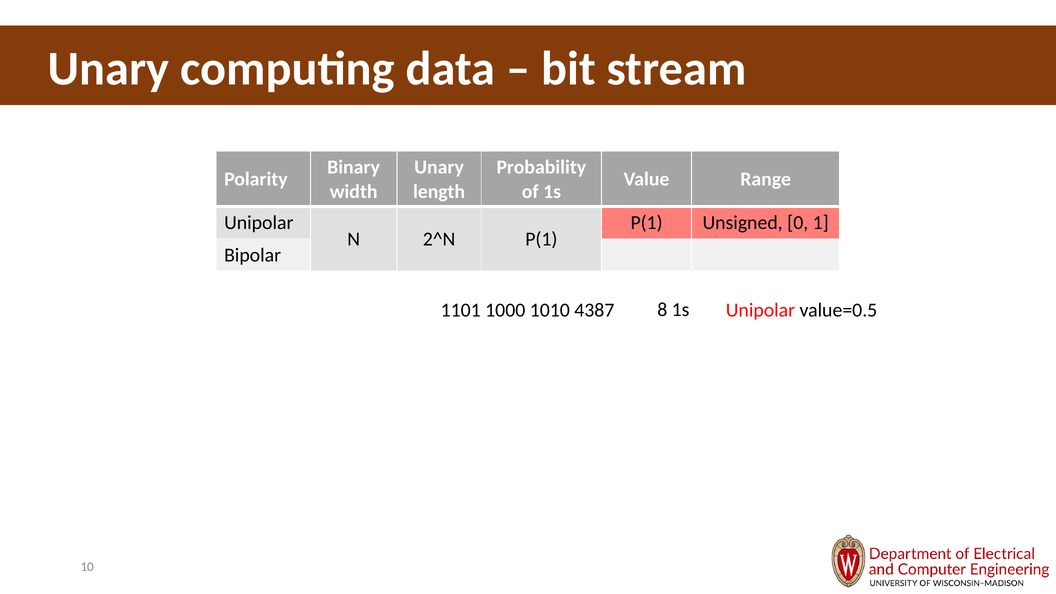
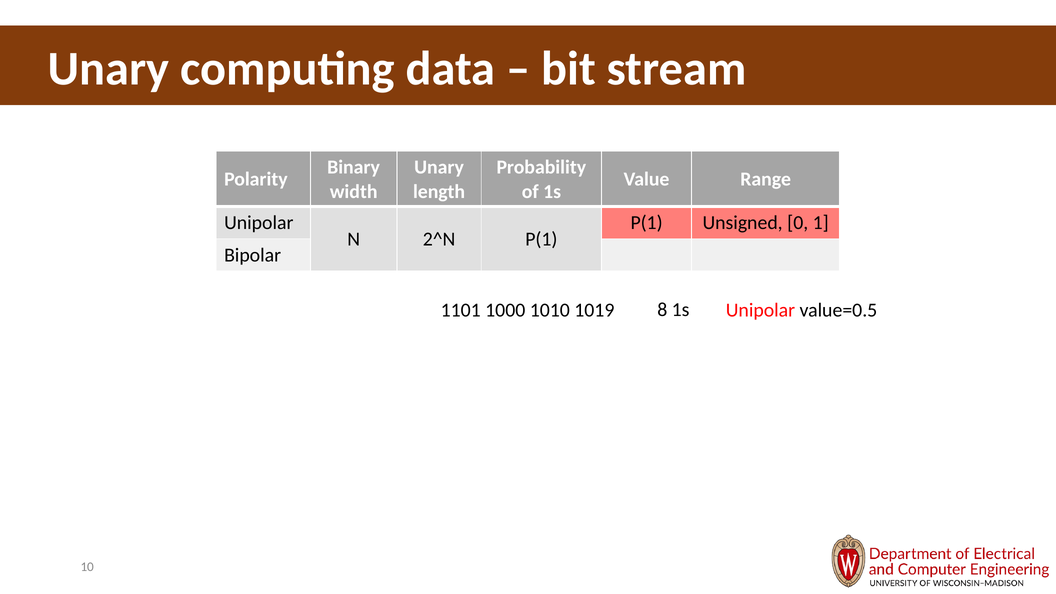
4387: 4387 -> 1019
